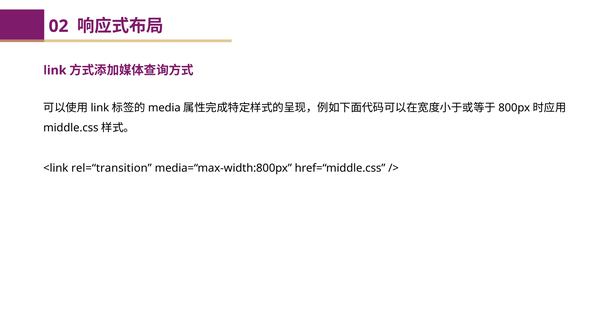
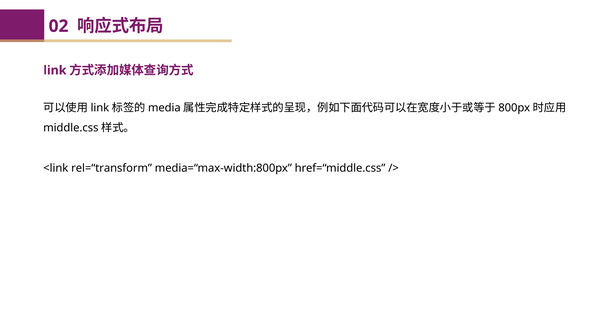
rel=“transition: rel=“transition -> rel=“transform
